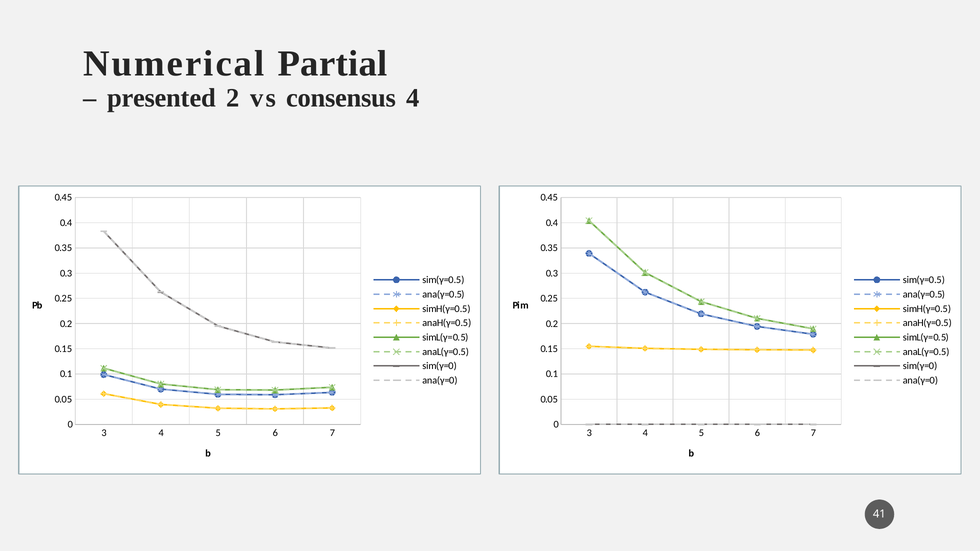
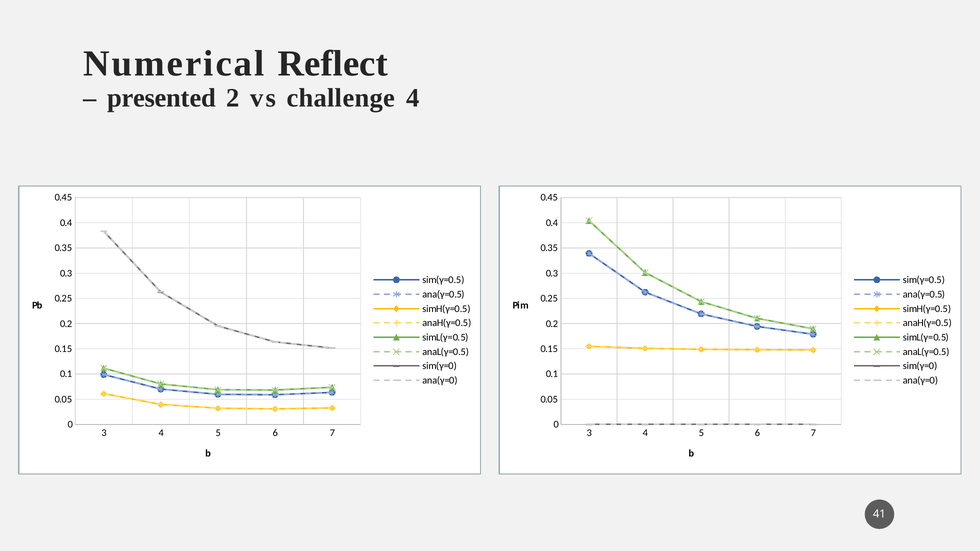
Partial: Partial -> Reflect
consensus: consensus -> challenge
